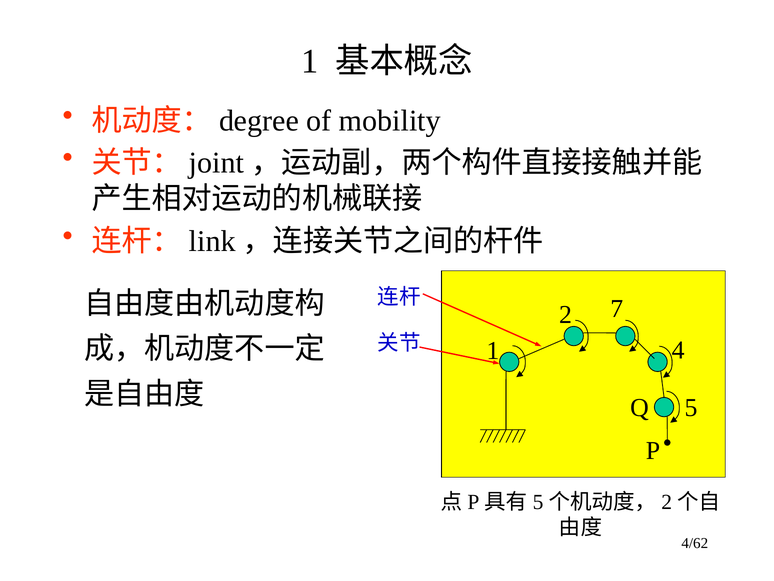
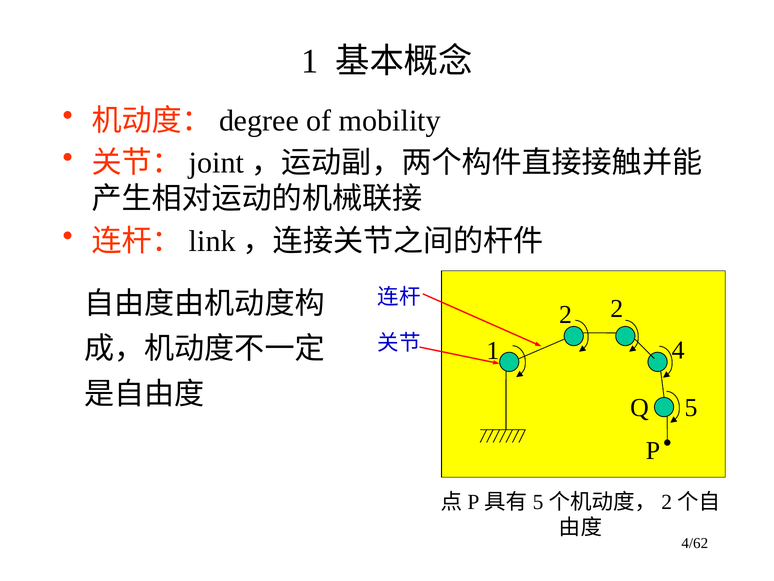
2 7: 7 -> 2
